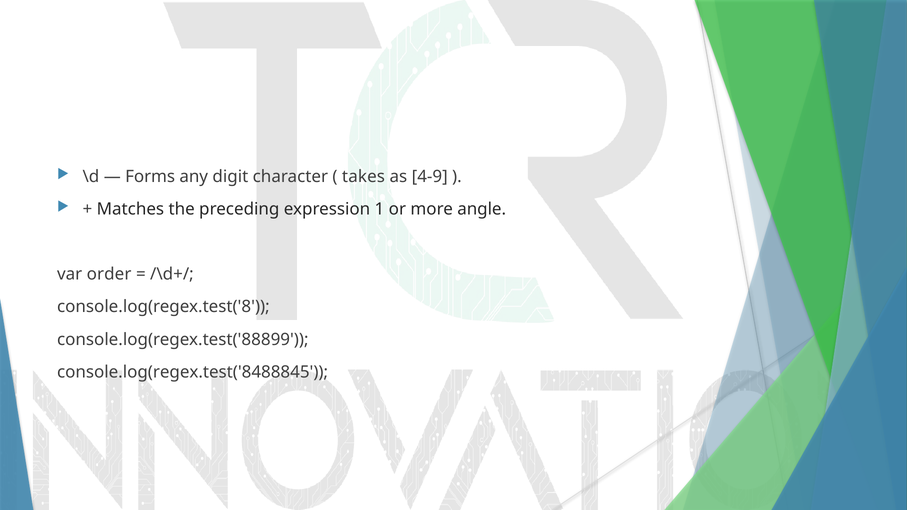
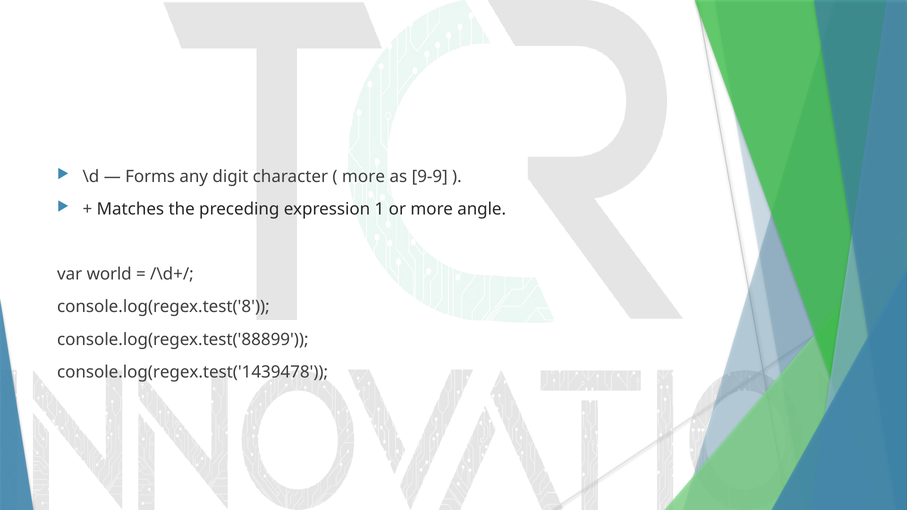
takes at (363, 177): takes -> more
4-9: 4-9 -> 9-9
order: order -> world
console.log(regex.test('8488845: console.log(regex.test('8488845 -> console.log(regex.test('1439478
